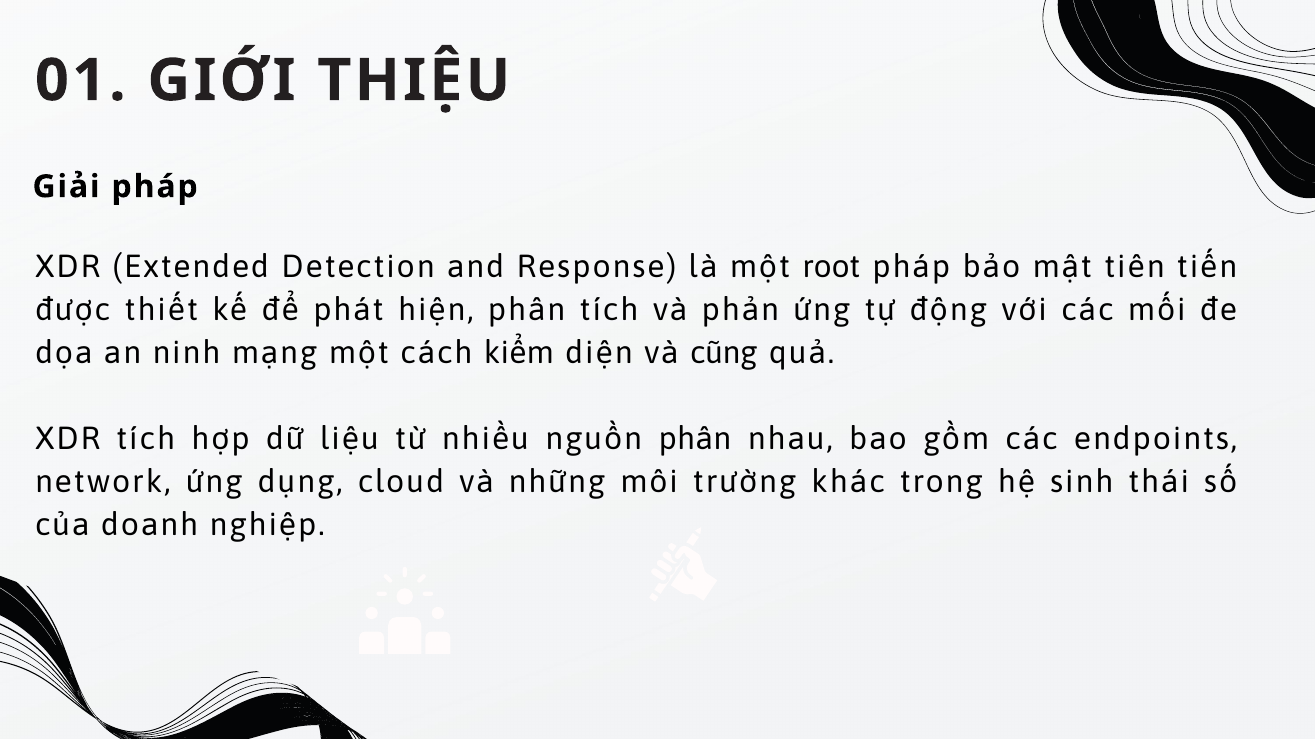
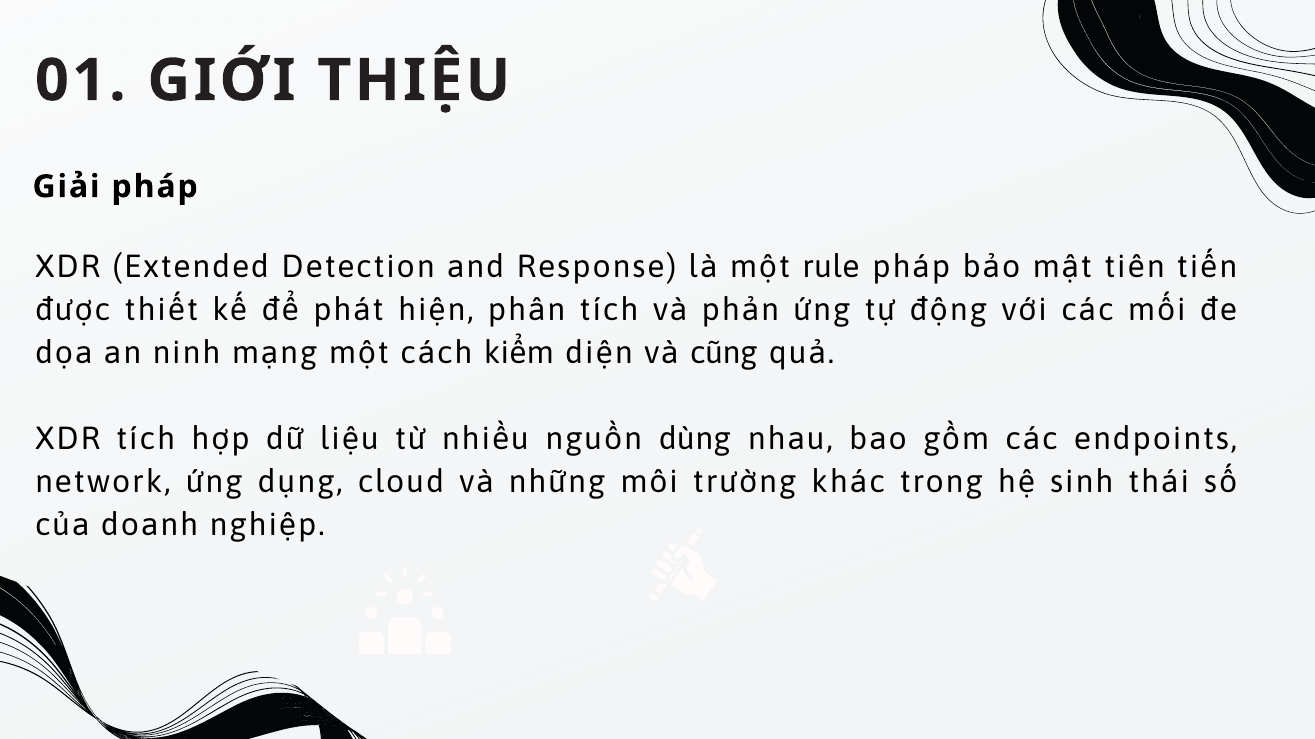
root: root -> rule
nguồn phân: phân -> dùng
